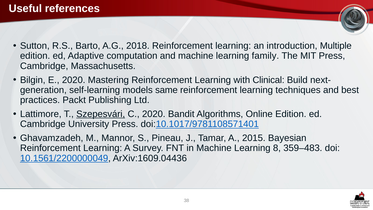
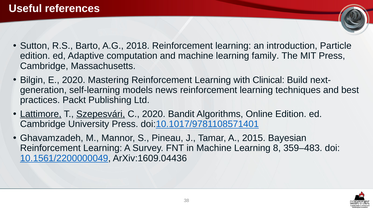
Multiple: Multiple -> Particle
same: same -> news
Lattimore underline: none -> present
